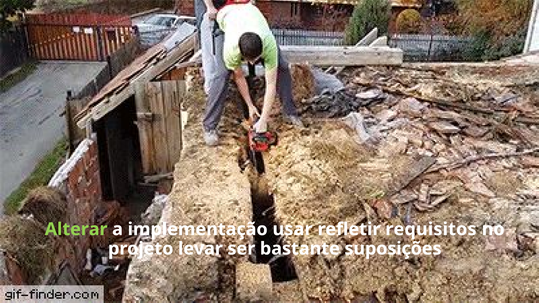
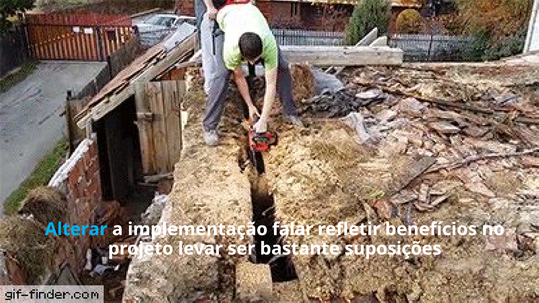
Alterar colour: light green -> light blue
usar: usar -> falar
requisitos: requisitos -> benefícios
